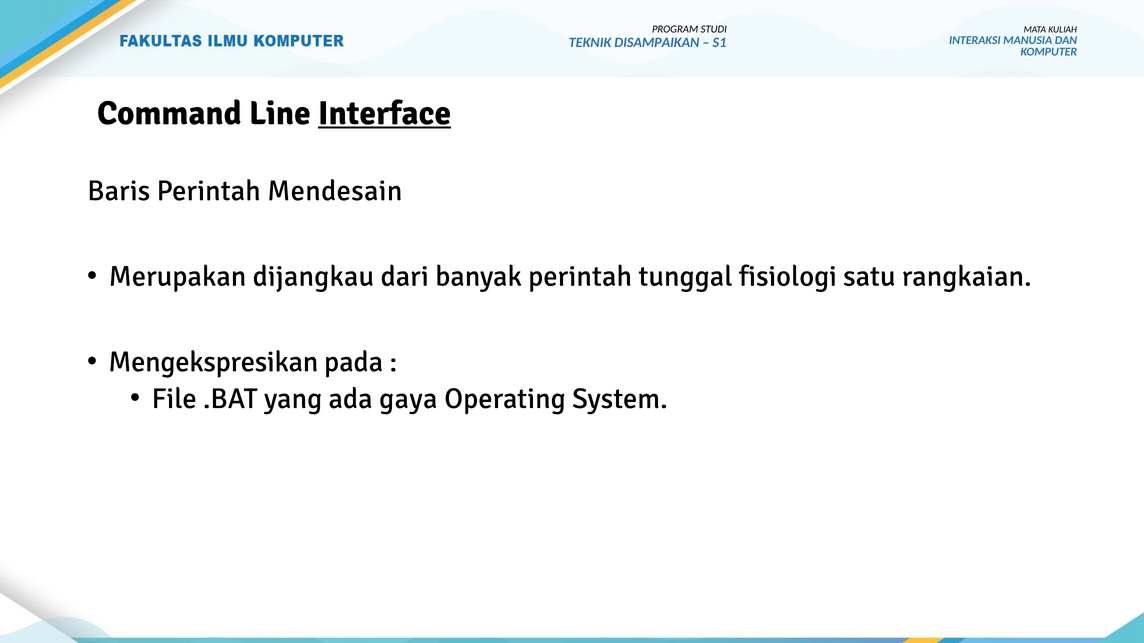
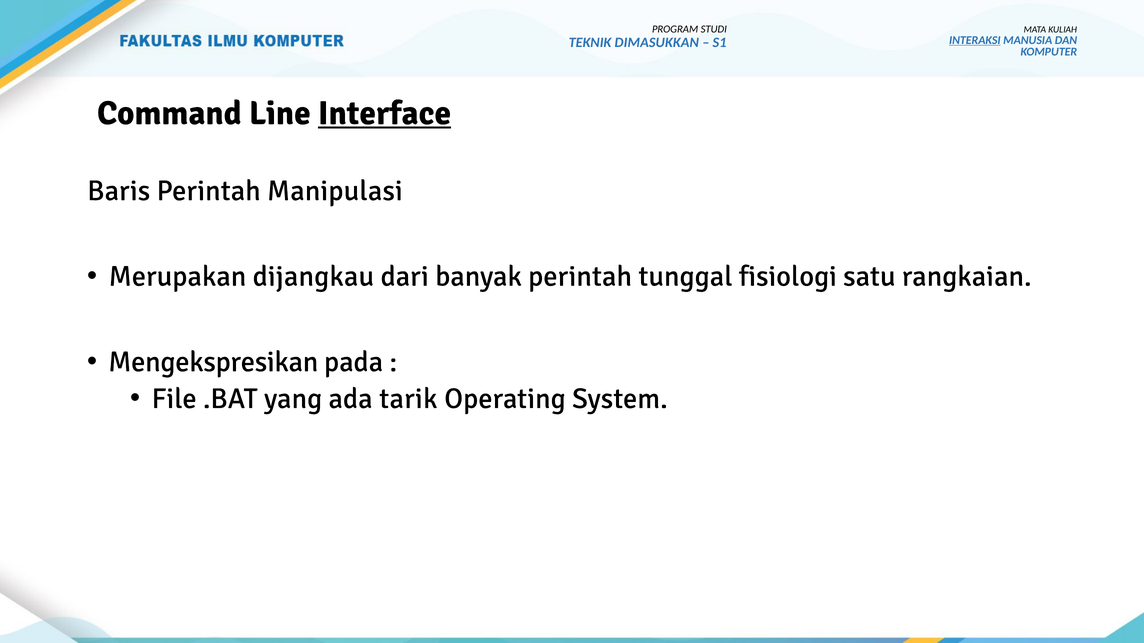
INTERAKSI underline: none -> present
DISAMPAIKAN: DISAMPAIKAN -> DIMASUKKAN
Mendesain: Mendesain -> Manipulasi
gaya: gaya -> tarik
